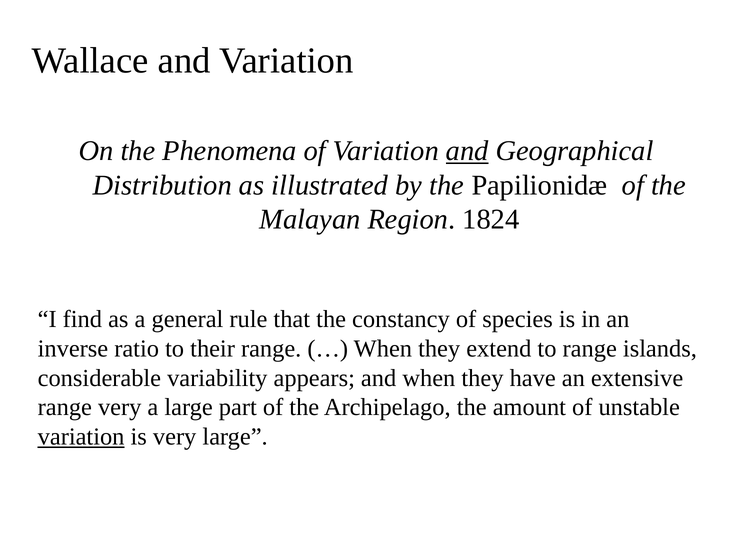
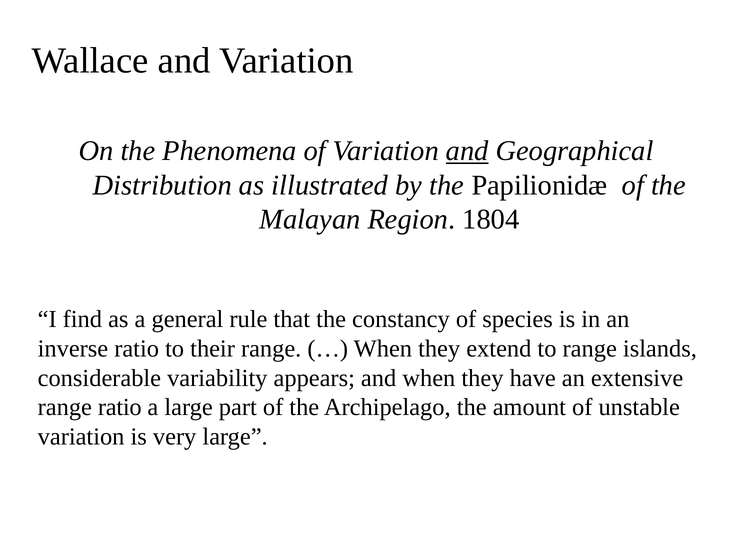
1824: 1824 -> 1804
range very: very -> ratio
variation at (81, 437) underline: present -> none
